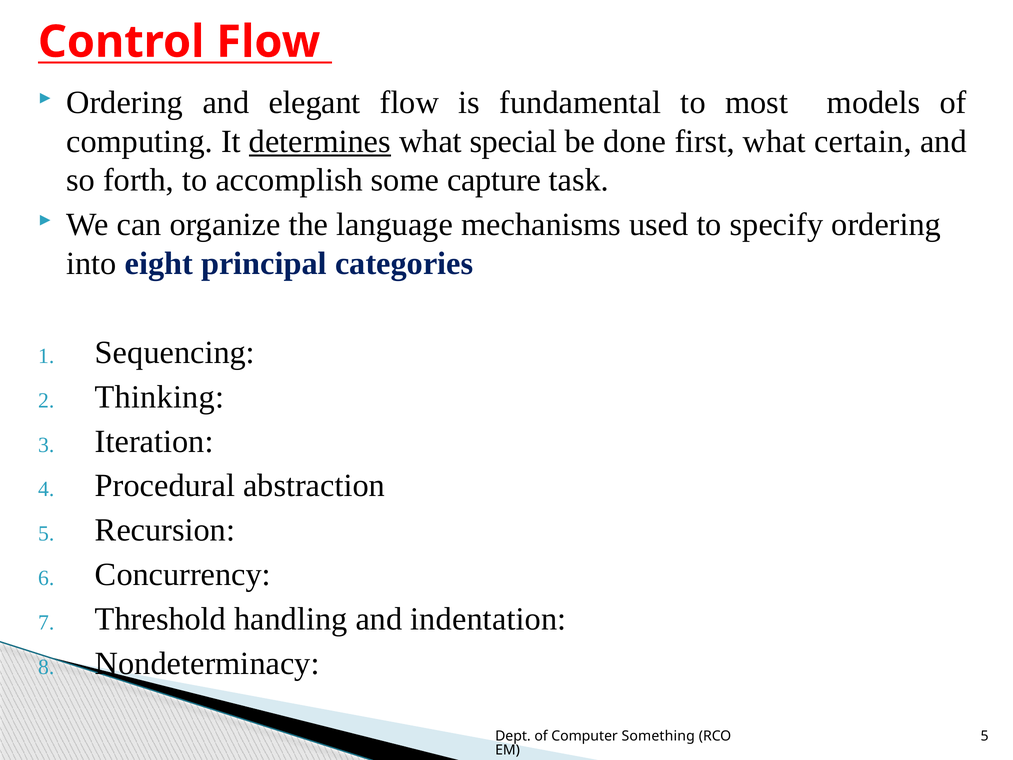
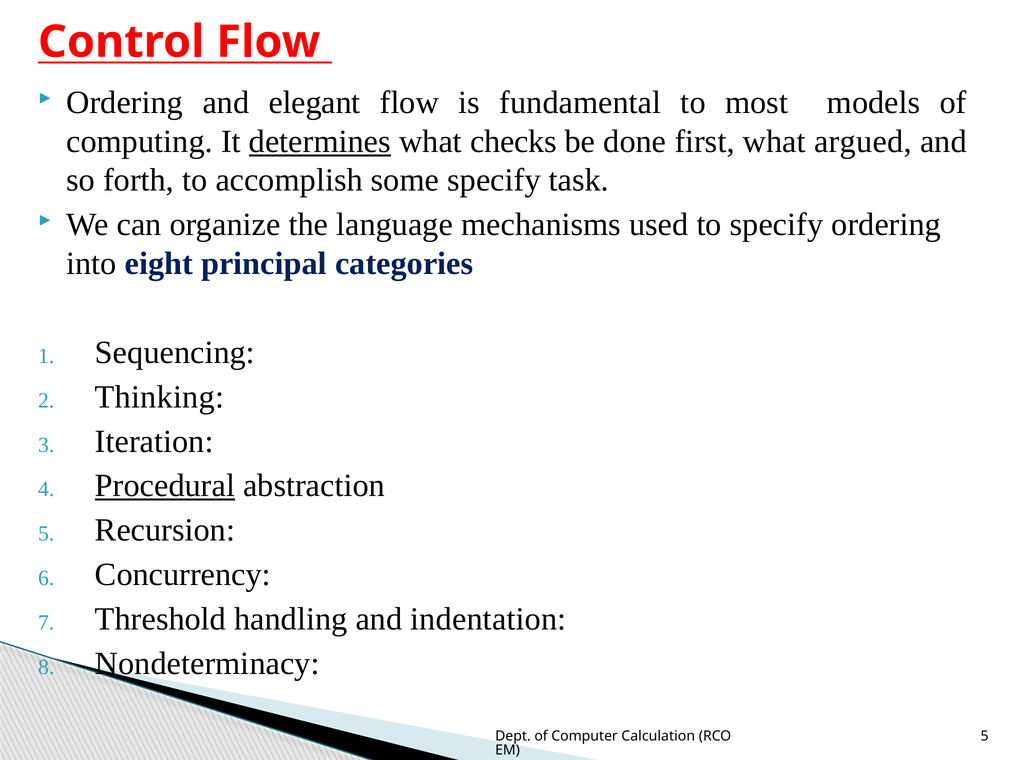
special: special -> checks
certain: certain -> argued
some capture: capture -> specify
Procedural underline: none -> present
Something: Something -> Calculation
